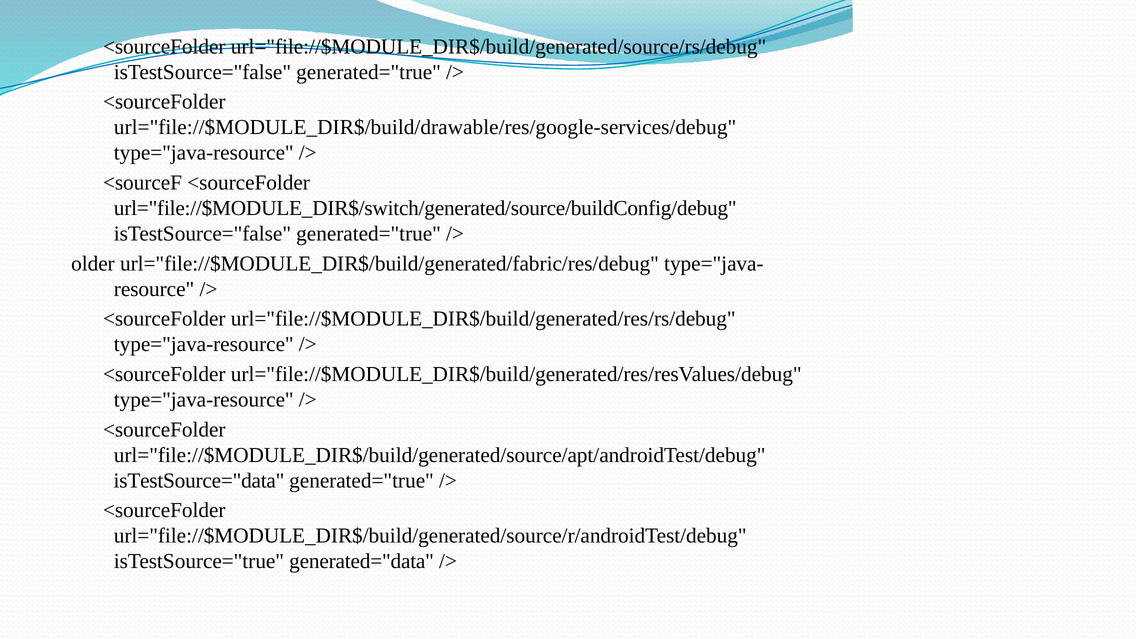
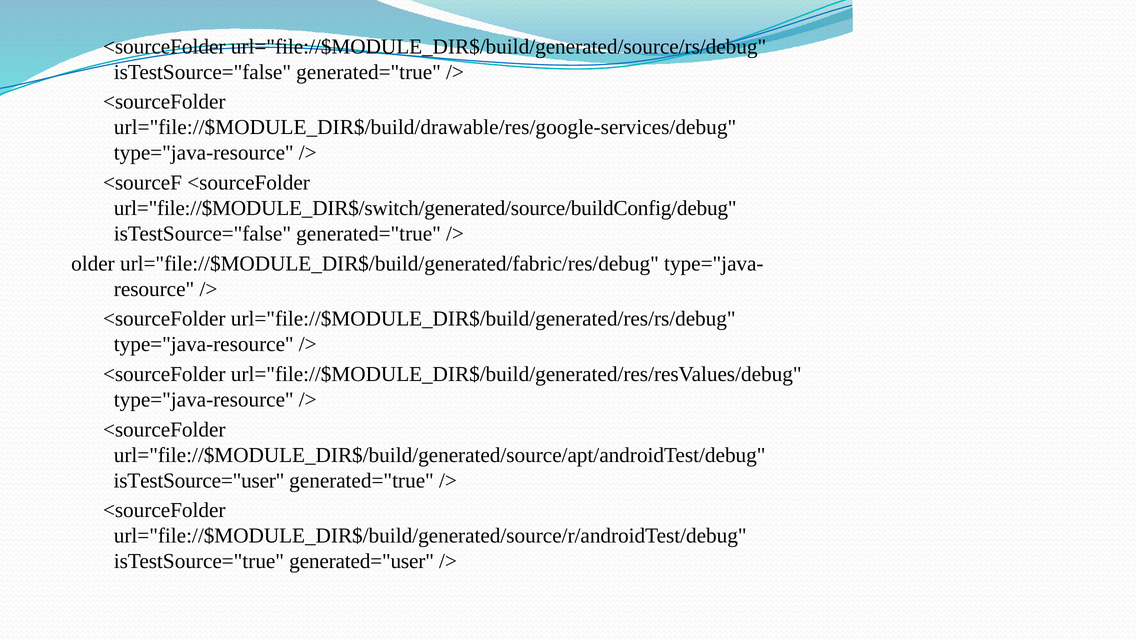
isTestSource="data: isTestSource="data -> isTestSource="user
generated="data: generated="data -> generated="user
